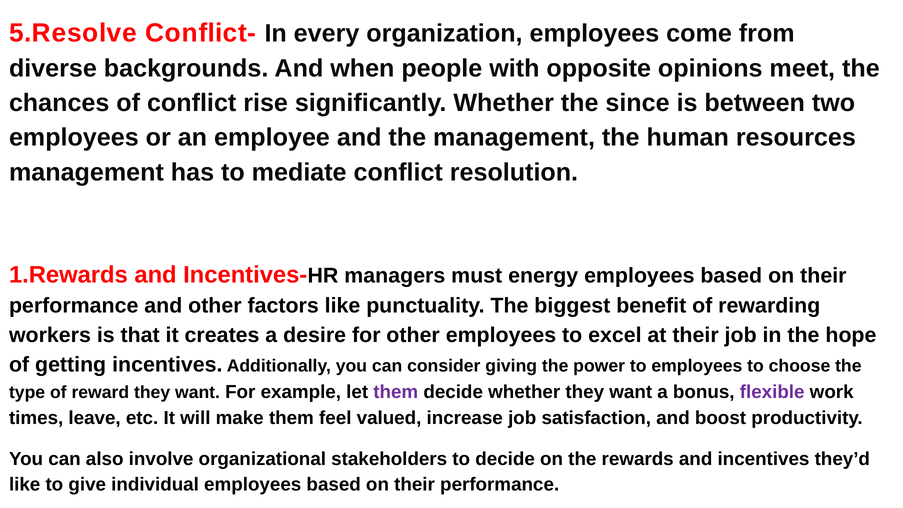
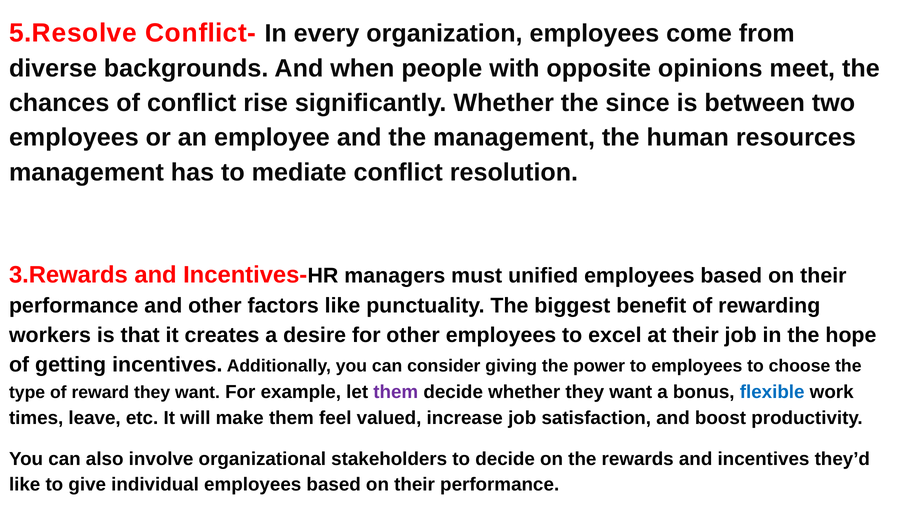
1.Rewards: 1.Rewards -> 3.Rewards
energy: energy -> unified
flexible colour: purple -> blue
